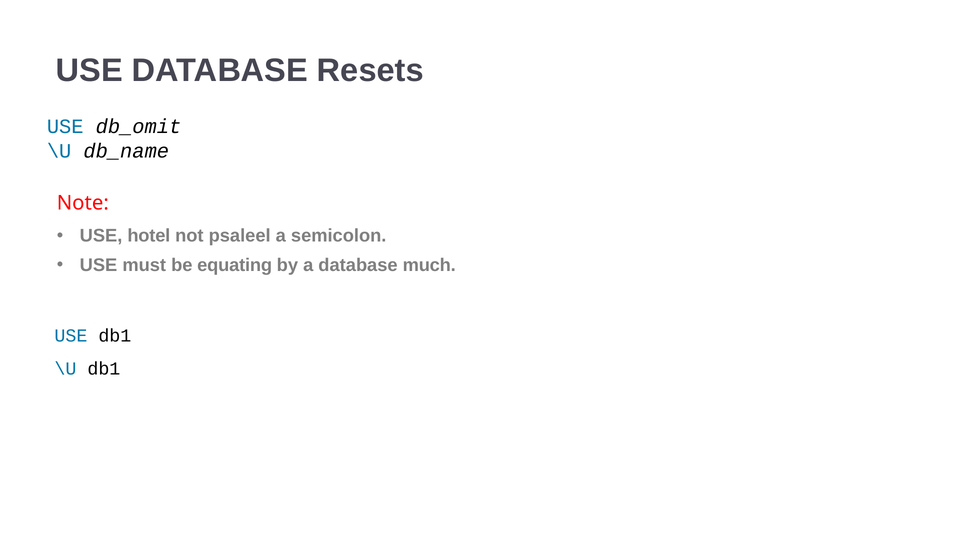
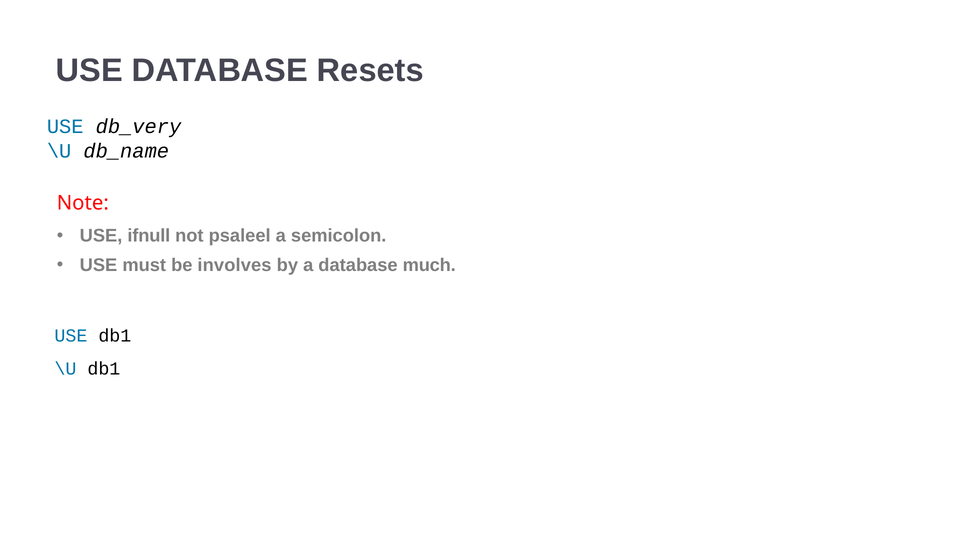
db_omit: db_omit -> db_very
hotel: hotel -> ifnull
equating: equating -> involves
